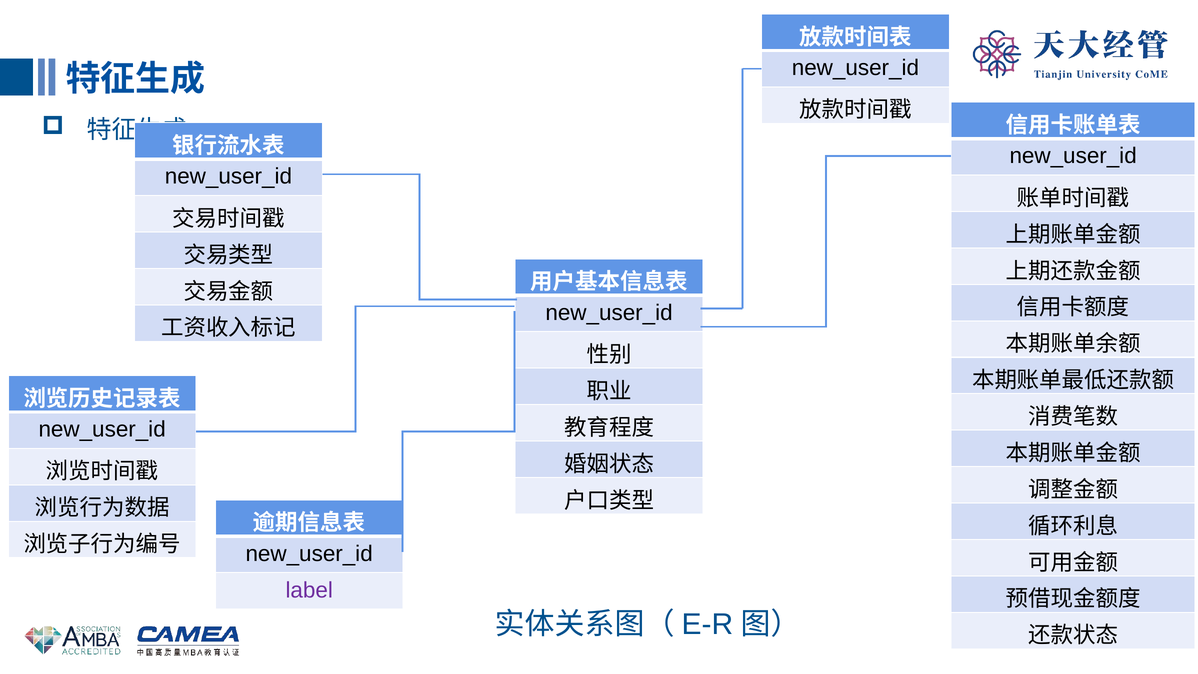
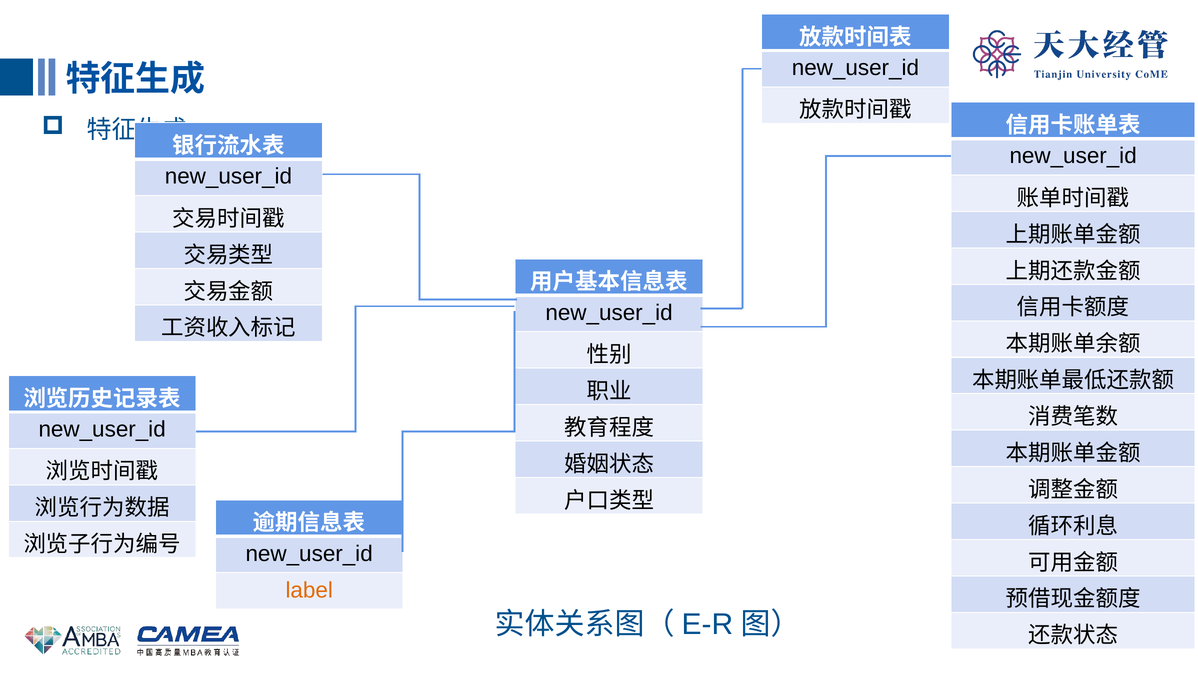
label colour: purple -> orange
